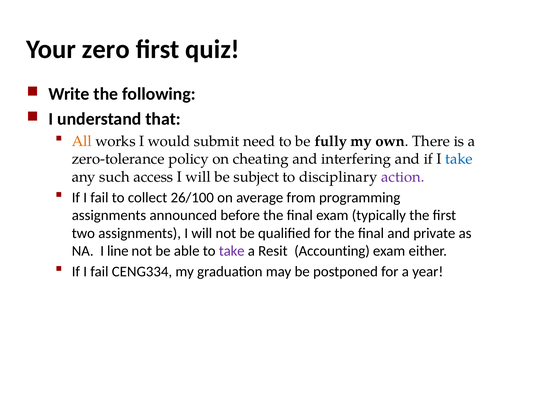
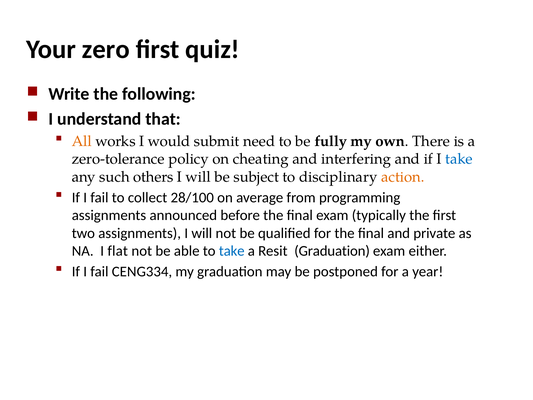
access: access -> others
action colour: purple -> orange
26/100: 26/100 -> 28/100
line: line -> flat
take at (232, 251) colour: purple -> blue
Resit Accounting: Accounting -> Graduation
